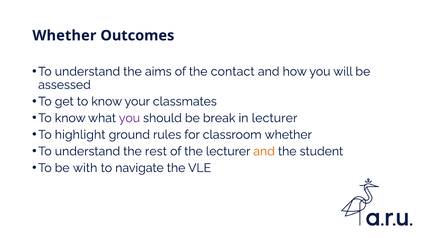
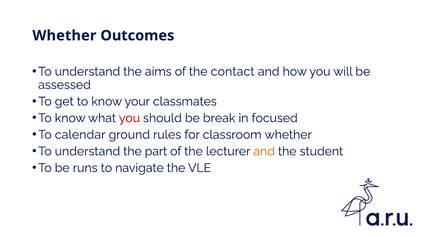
you at (129, 118) colour: purple -> red
in lecturer: lecturer -> focused
highlight: highlight -> calendar
rest: rest -> part
with: with -> runs
